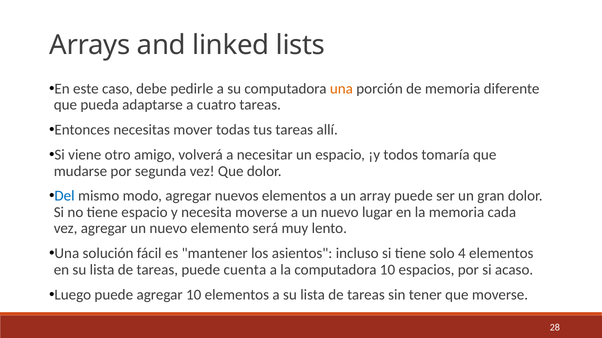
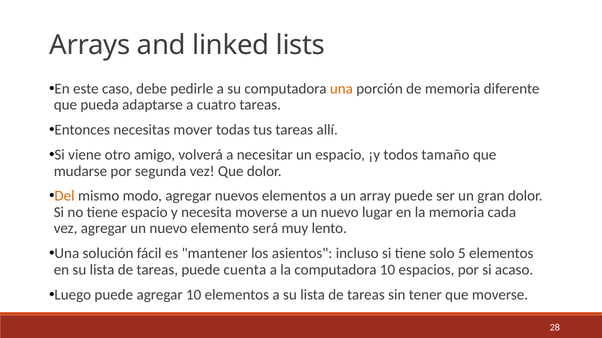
tomaría: tomaría -> tamaño
Del colour: blue -> orange
4: 4 -> 5
